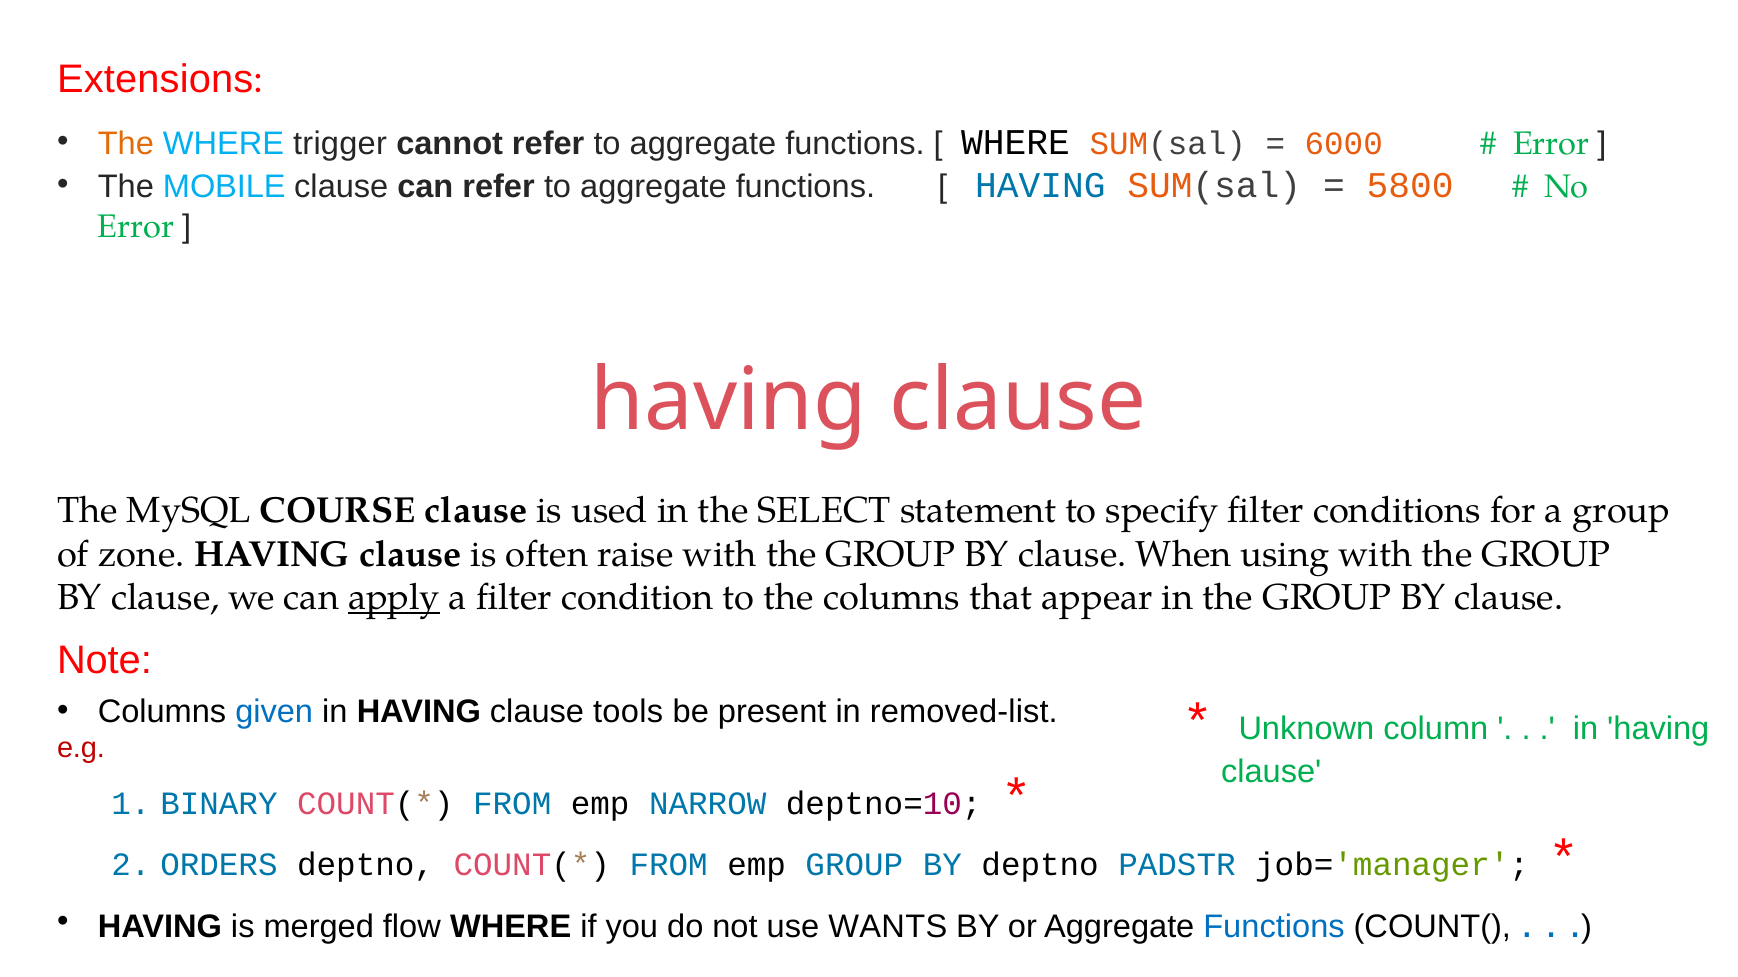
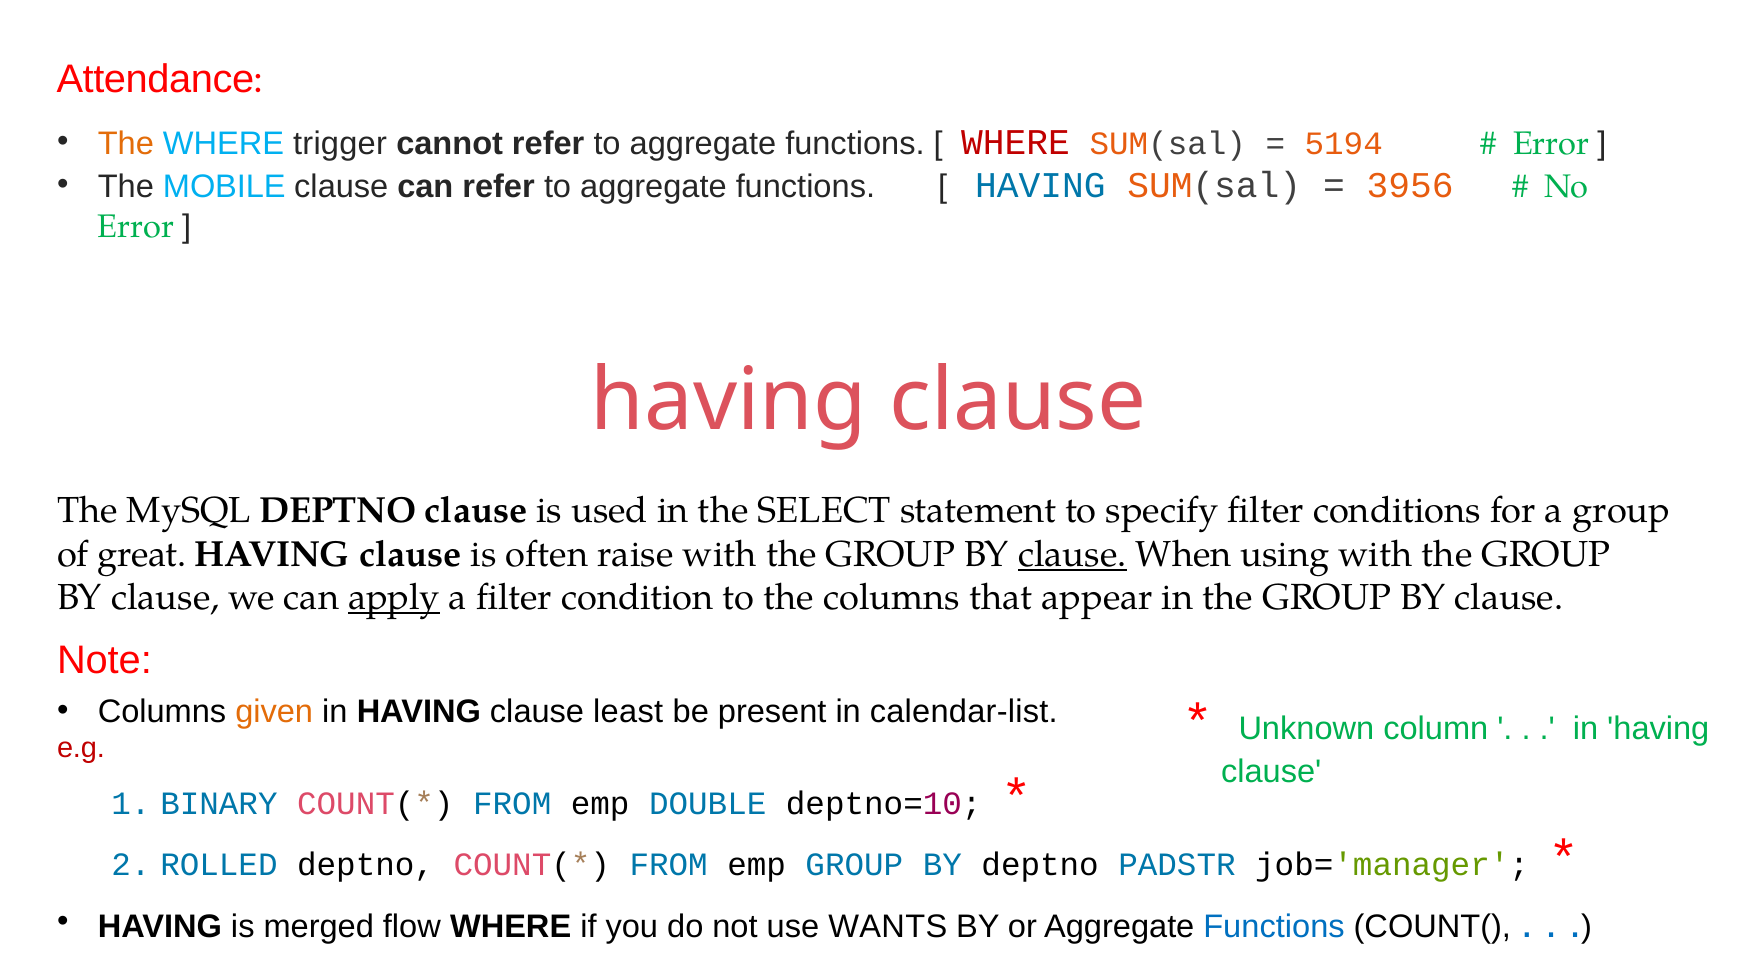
Extensions: Extensions -> Attendance
WHERE at (1015, 142) colour: black -> red
6000: 6000 -> 5194
5800: 5800 -> 3956
MySQL COURSE: COURSE -> DEPTNO
zone: zone -> great
clause at (1072, 554) underline: none -> present
given colour: blue -> orange
tools: tools -> least
removed-list: removed-list -> calendar-list
NARROW: NARROW -> DOUBLE
ORDERS: ORDERS -> ROLLED
